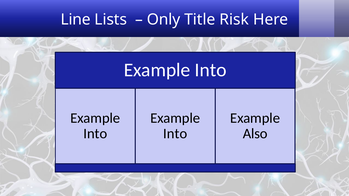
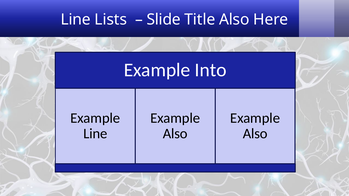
Only: Only -> Slide
Title Risk: Risk -> Also
Into at (95, 134): Into -> Line
Into at (175, 134): Into -> Also
